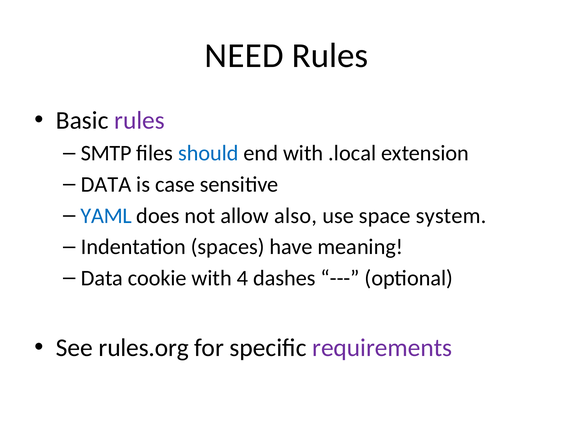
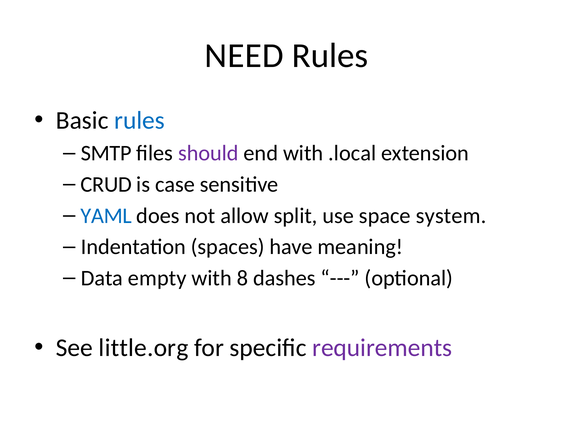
rules at (140, 120) colour: purple -> blue
should colour: blue -> purple
DATA at (106, 184): DATA -> CRUD
also: also -> split
cookie: cookie -> empty
4: 4 -> 8
rules.org: rules.org -> little.org
